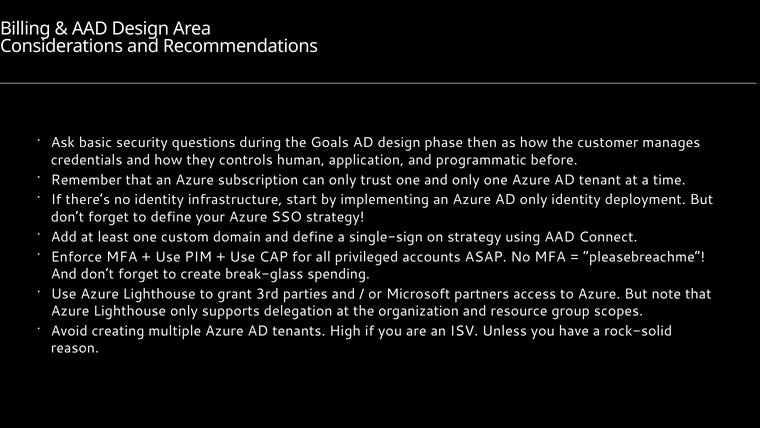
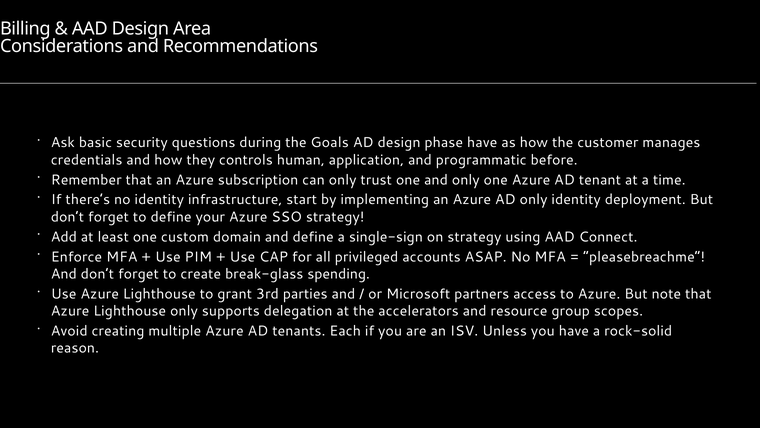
phase then: then -> have
organization: organization -> accelerators
High: High -> Each
